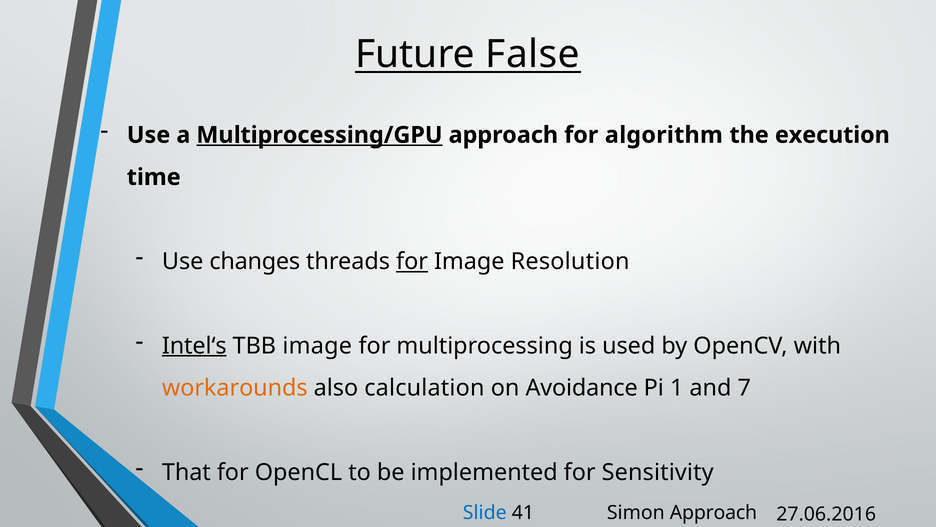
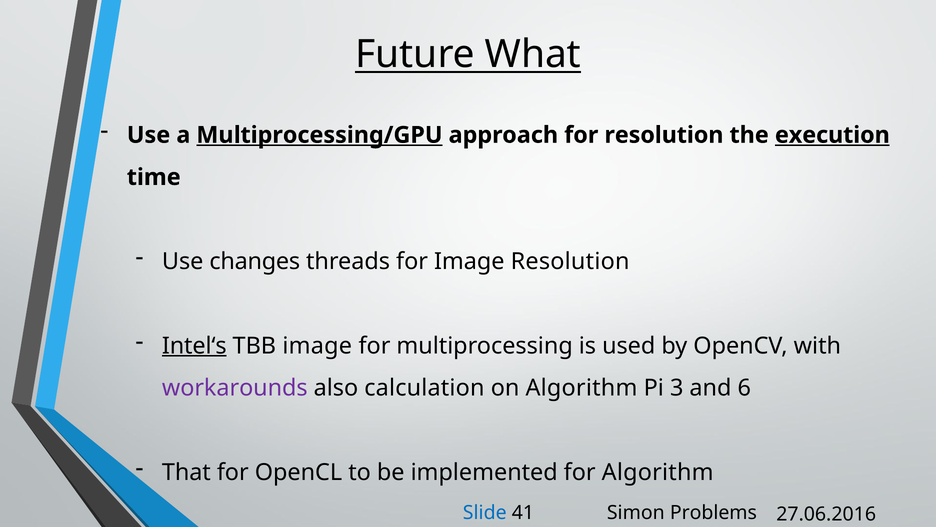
False: False -> What
for algorithm: algorithm -> resolution
execution underline: none -> present
for at (412, 261) underline: present -> none
workarounds colour: orange -> purple
on Avoidance: Avoidance -> Algorithm
1: 1 -> 3
7: 7 -> 6
for Sensitivity: Sensitivity -> Algorithm
Simon Approach: Approach -> Problems
